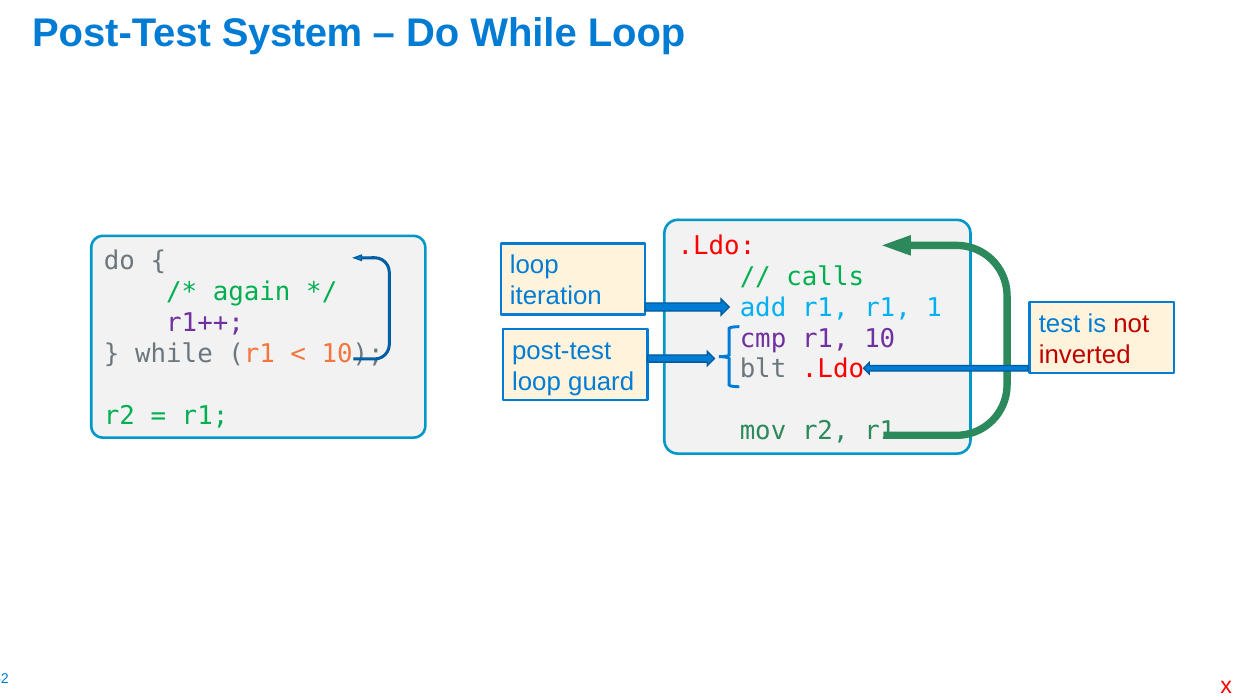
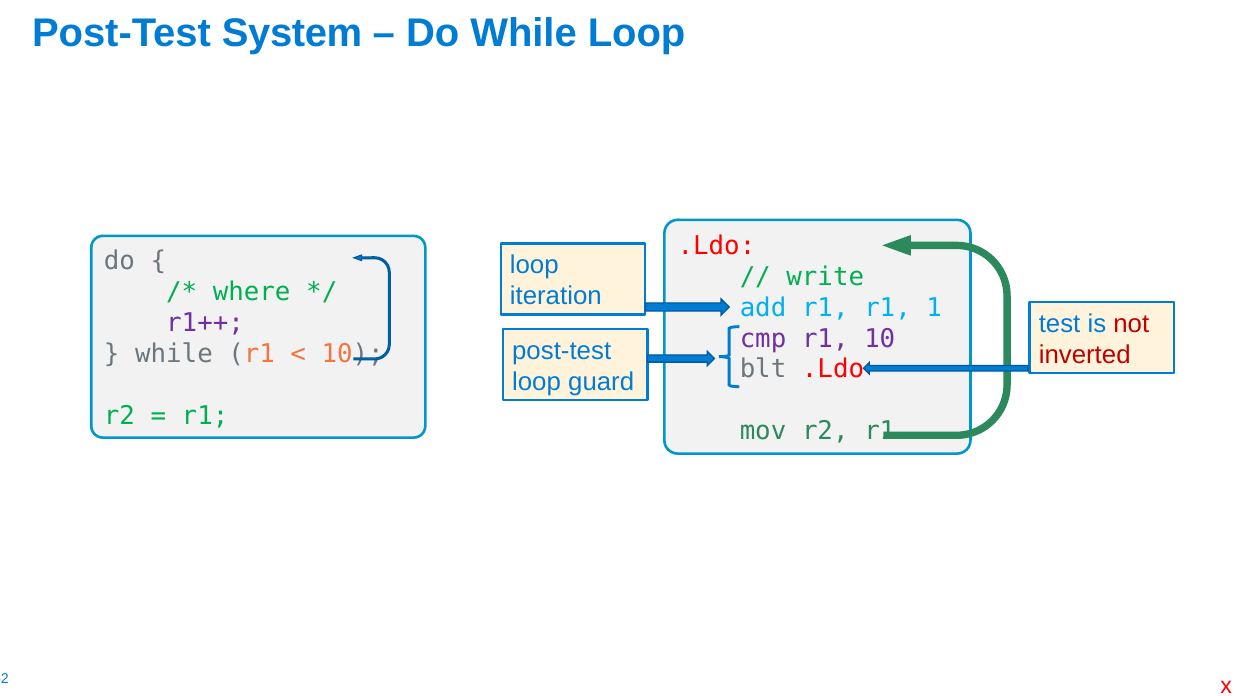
calls: calls -> write
again: again -> where
